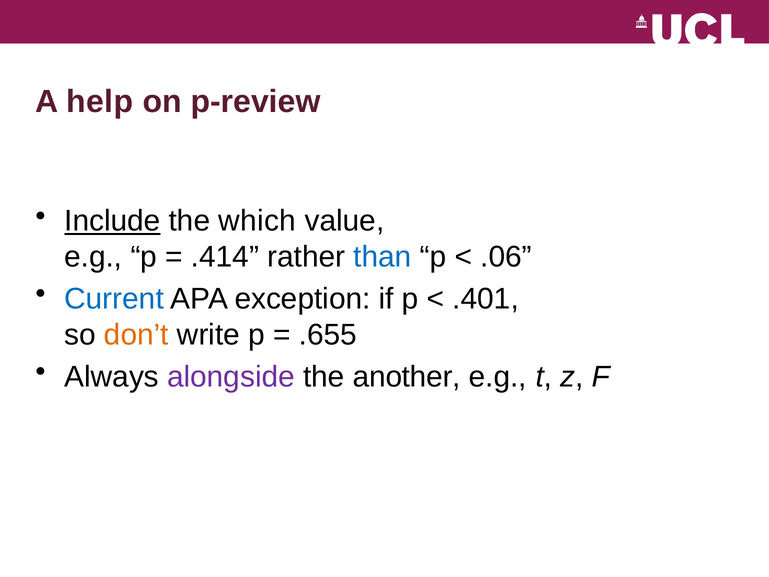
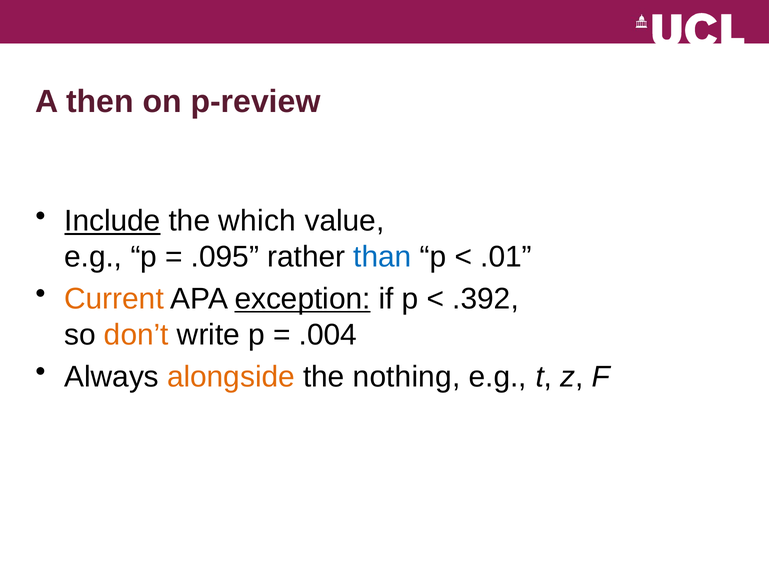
help: help -> then
.414: .414 -> .095
.06: .06 -> .01
Current colour: blue -> orange
exception underline: none -> present
.401: .401 -> .392
.655: .655 -> .004
alongside colour: purple -> orange
another: another -> nothing
